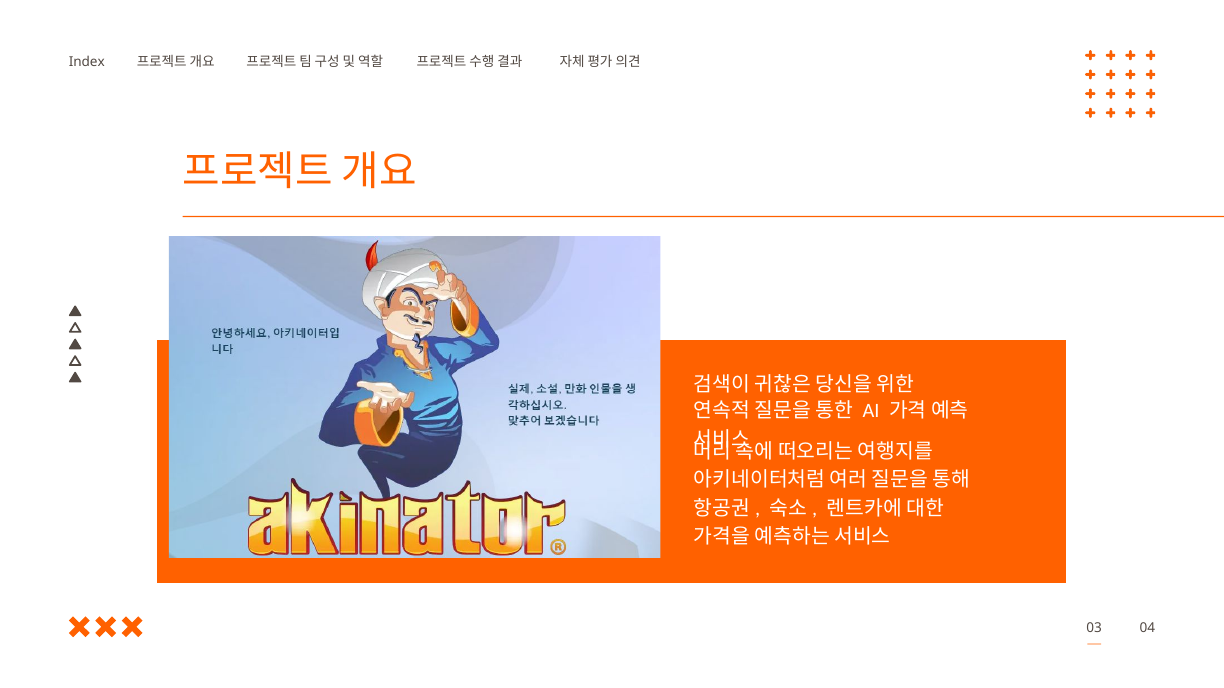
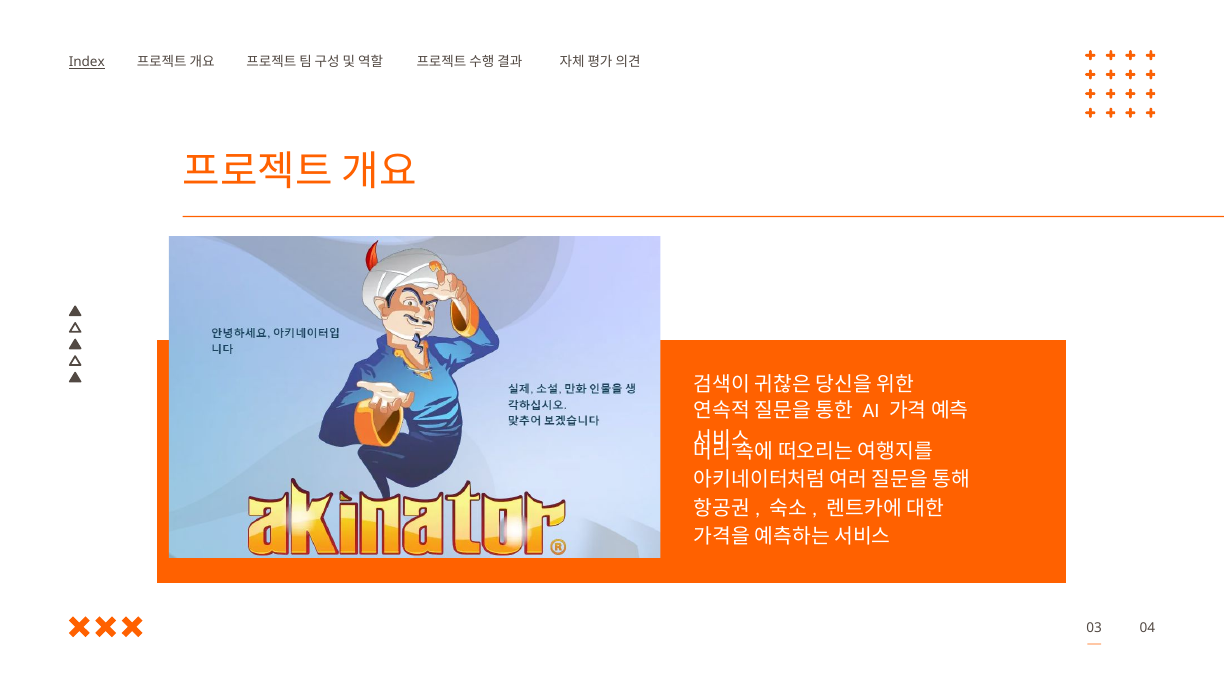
Index underline: none -> present
